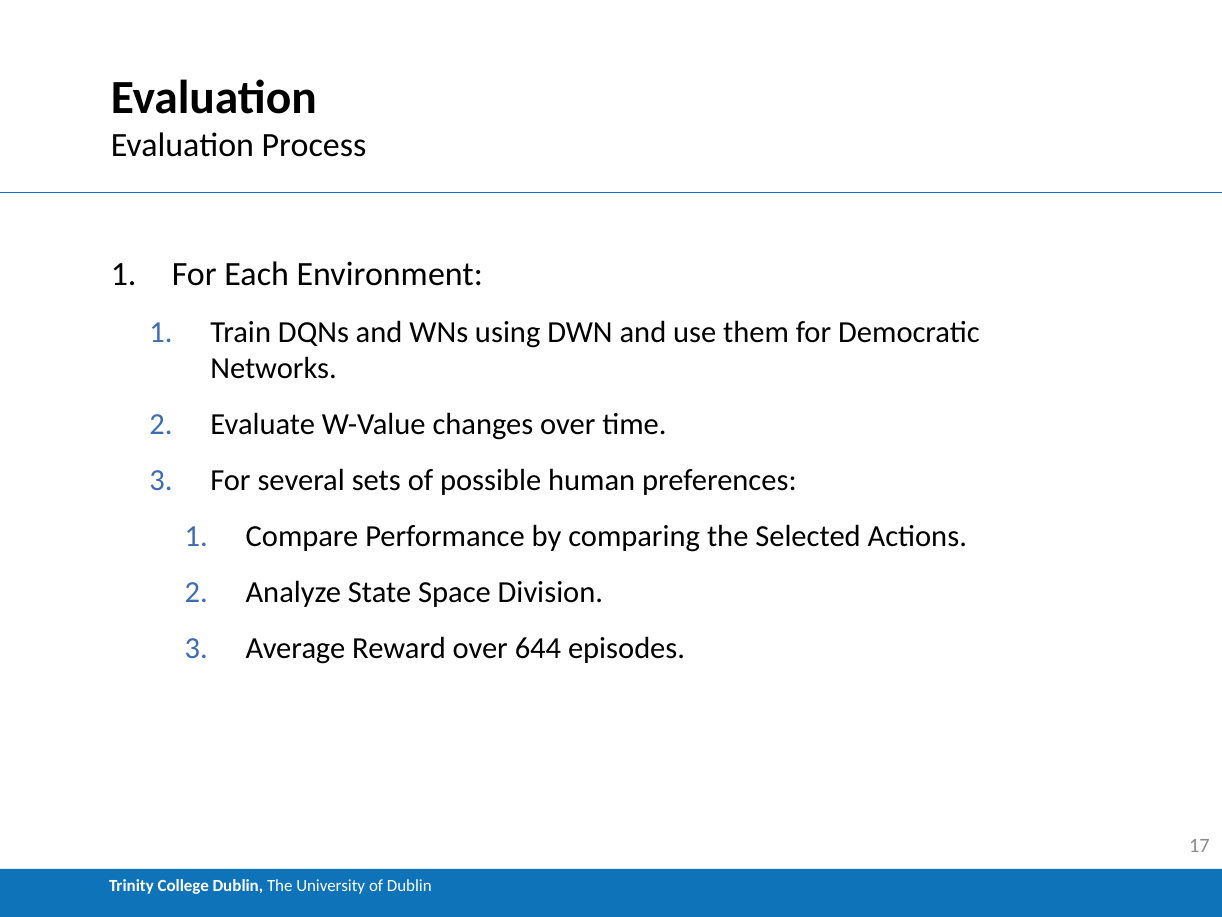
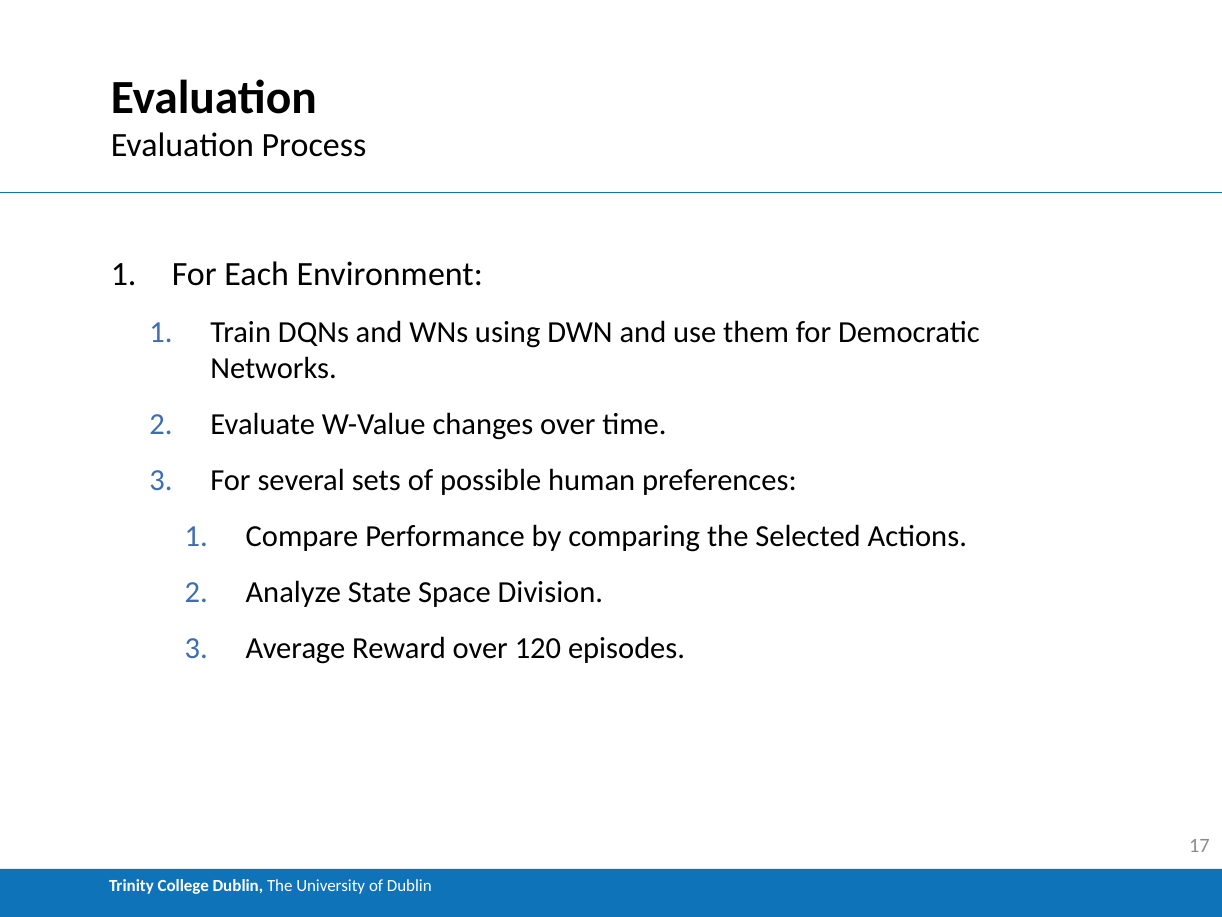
644: 644 -> 120
